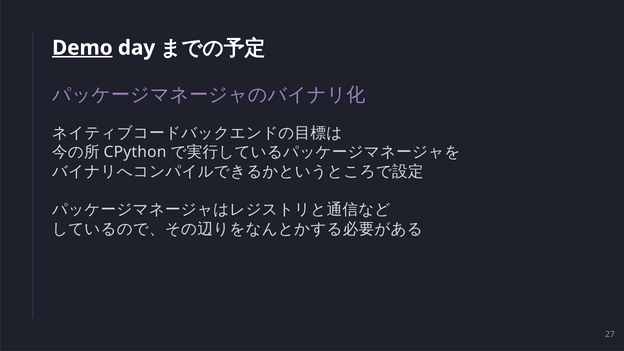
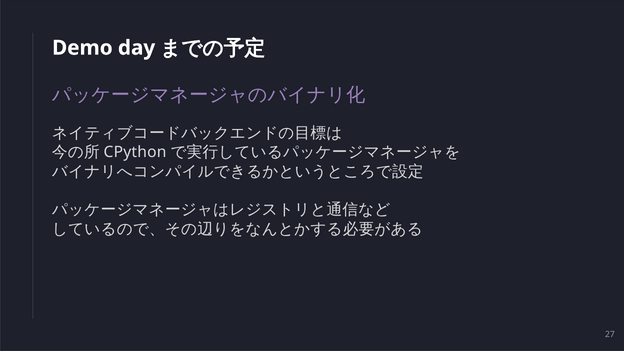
Demo underline: present -> none
